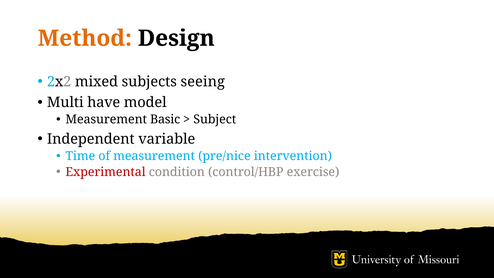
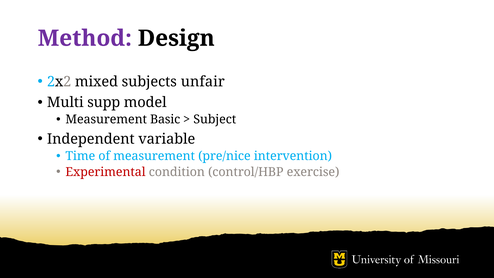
Method colour: orange -> purple
seeing: seeing -> unfair
have: have -> supp
